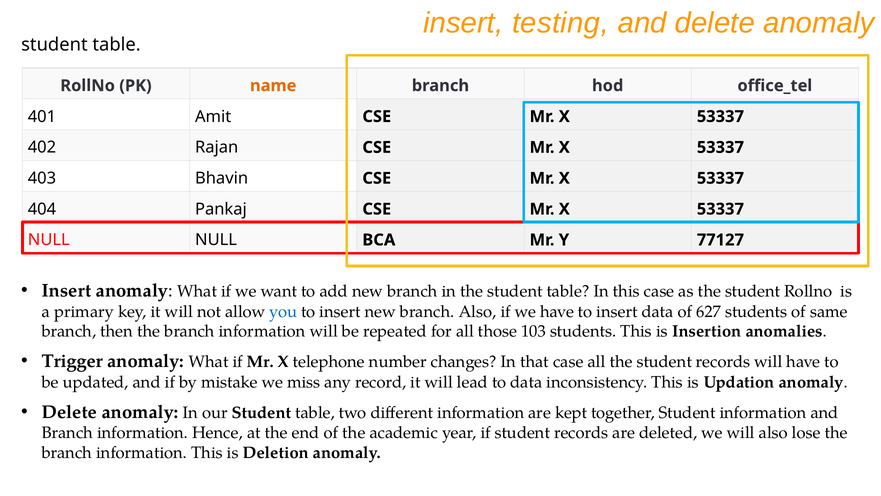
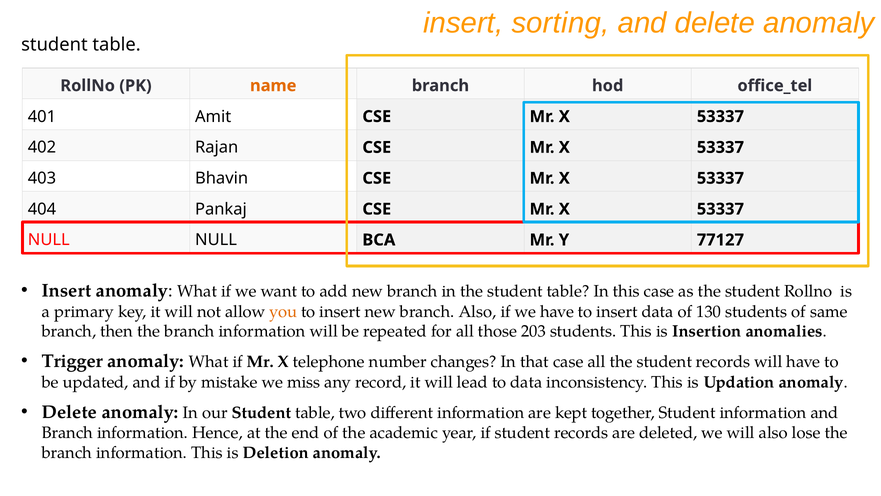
testing: testing -> sorting
you colour: blue -> orange
627: 627 -> 130
103: 103 -> 203
